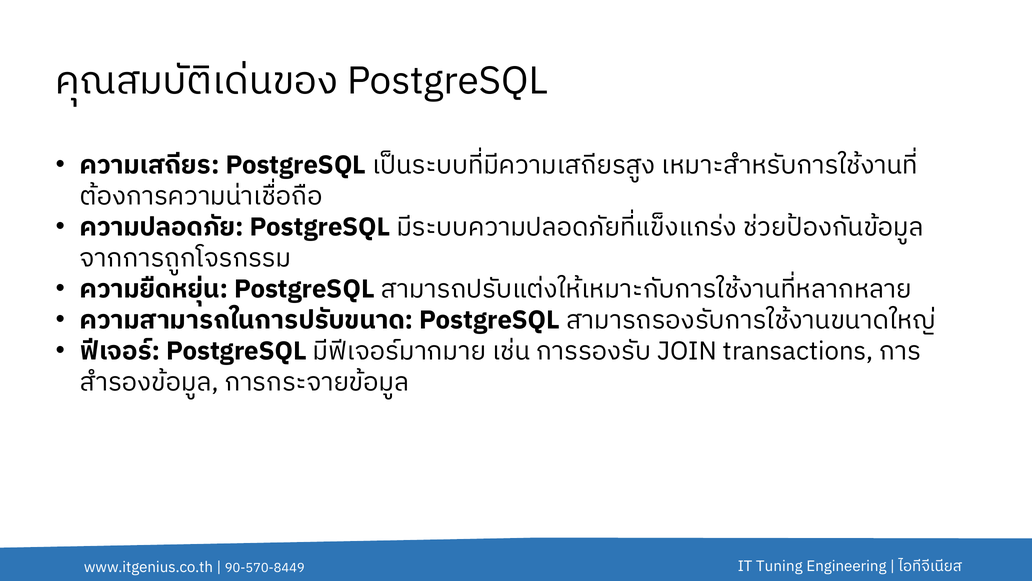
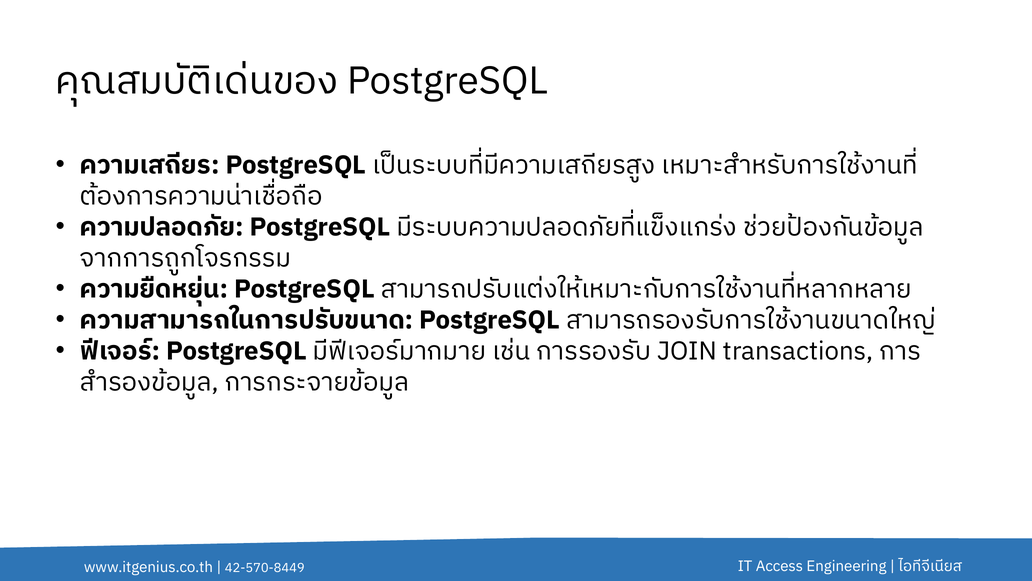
Tuning: Tuning -> Access
90-570-8449: 90-570-8449 -> 42-570-8449
